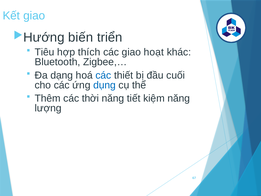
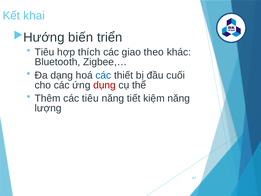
Kết giao: giao -> khai
hoạt: hoạt -> theo
dụng colour: blue -> red
các thời: thời -> tiêu
